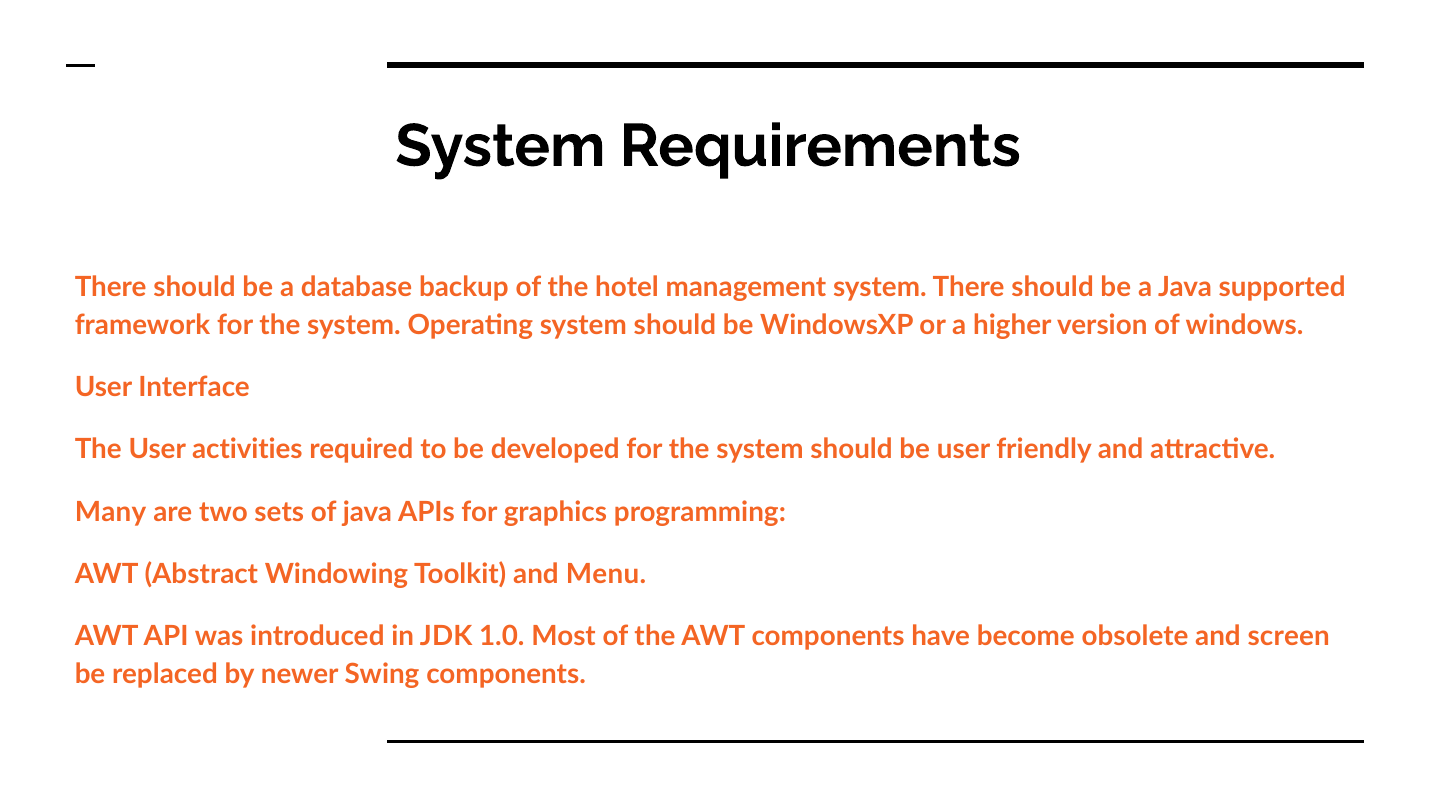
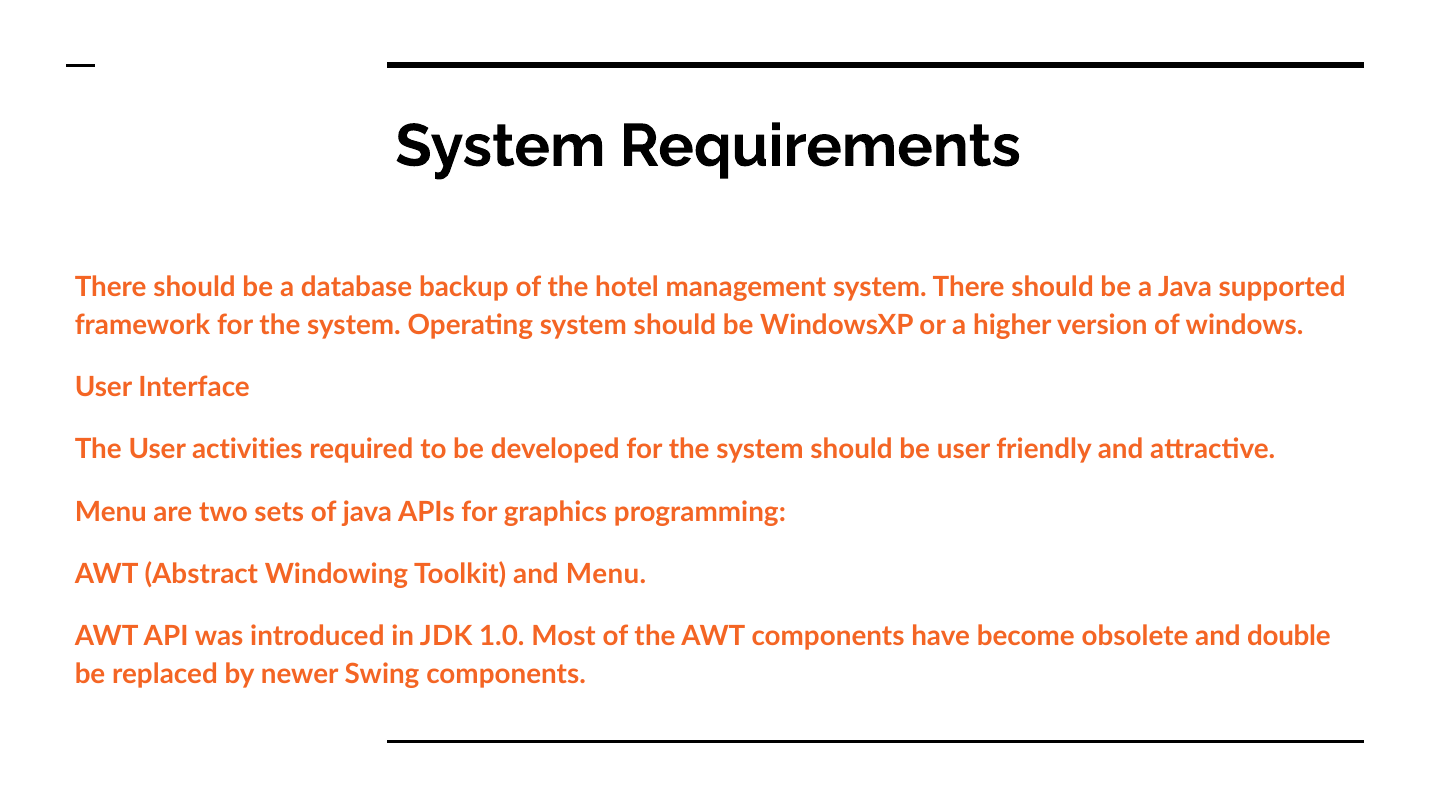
Many at (111, 512): Many -> Menu
screen: screen -> double
